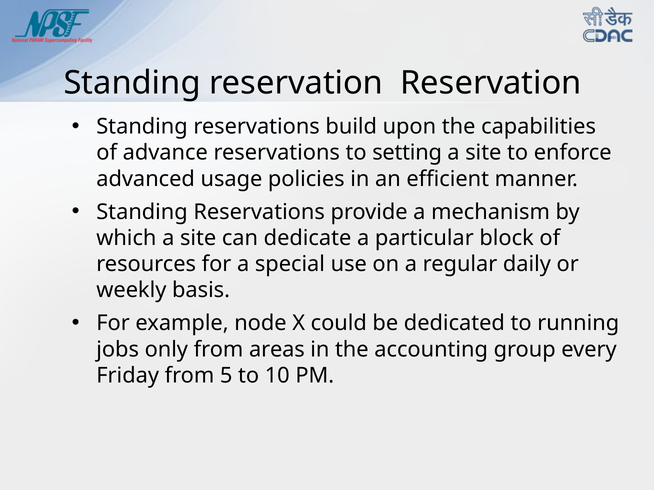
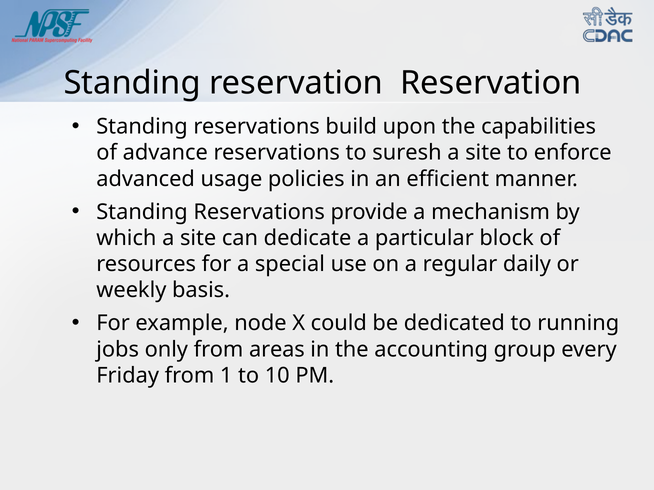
setting: setting -> suresh
5: 5 -> 1
